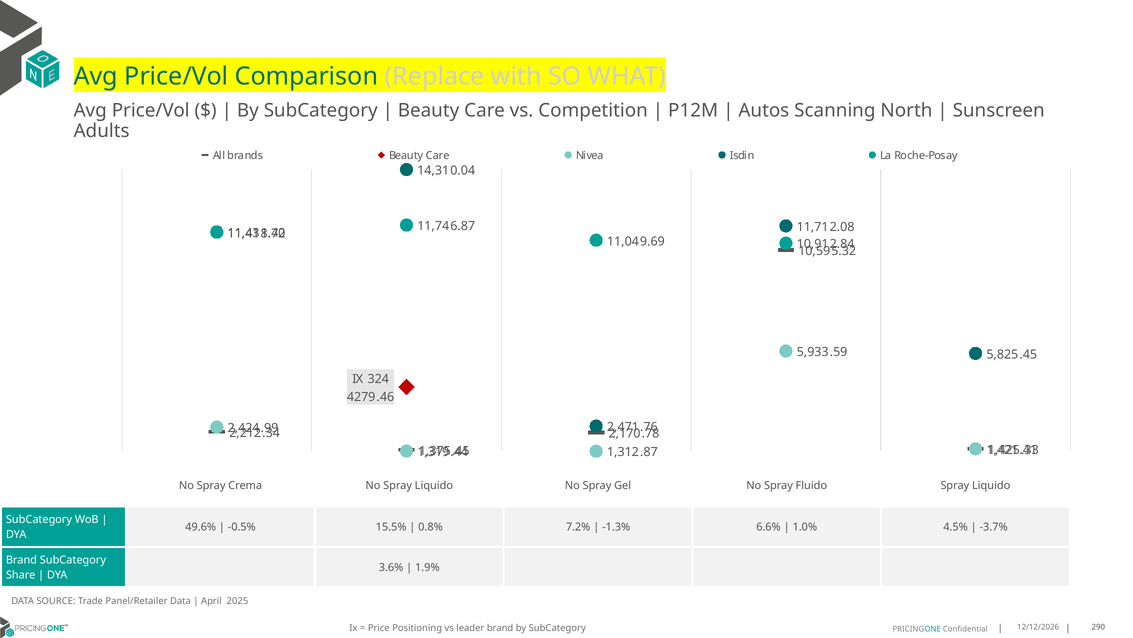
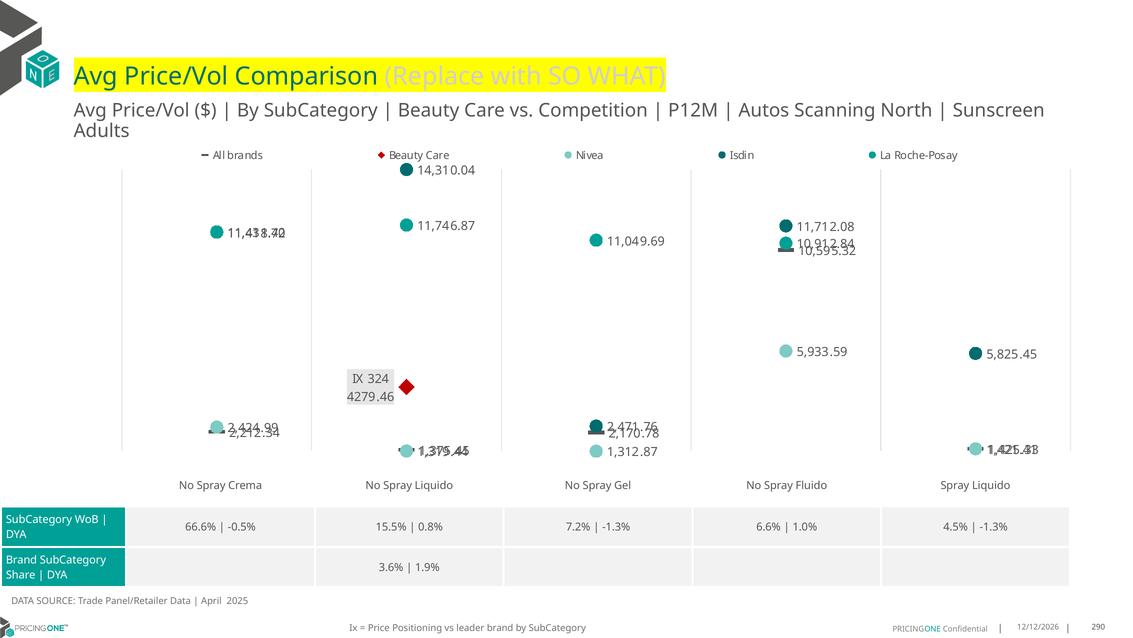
49.6%: 49.6% -> 66.6%
-3.7% at (994, 527): -3.7% -> -1.3%
